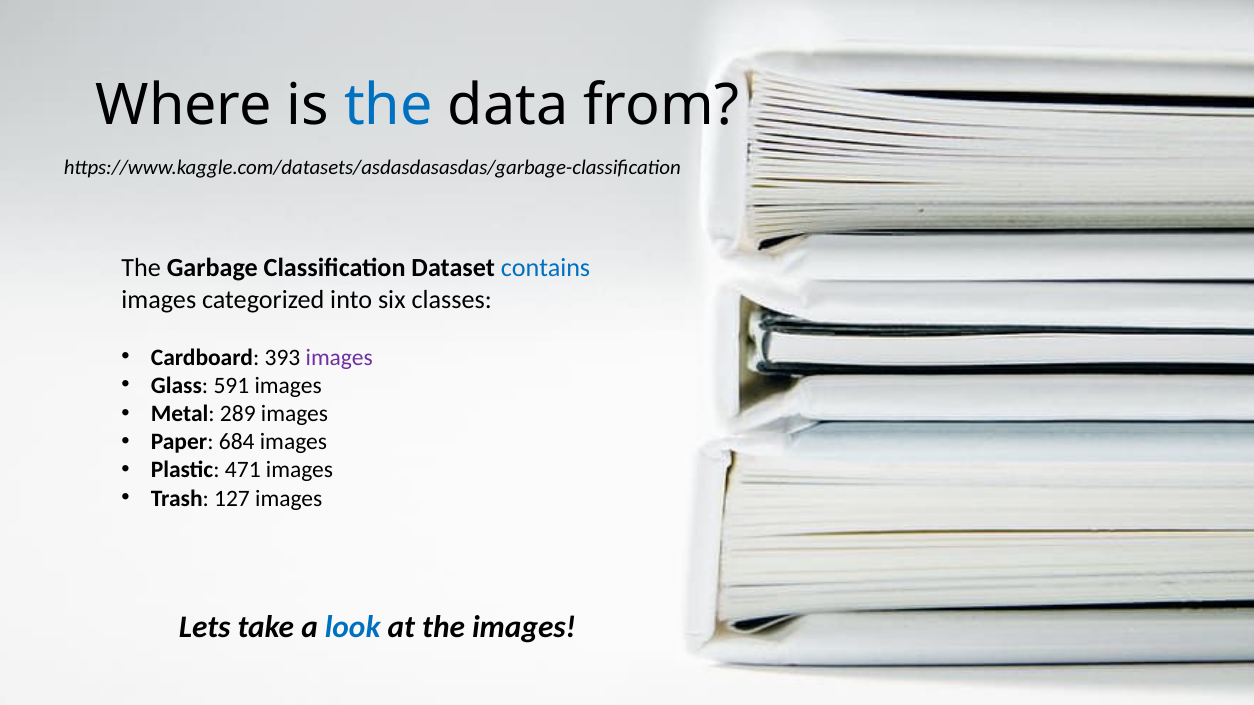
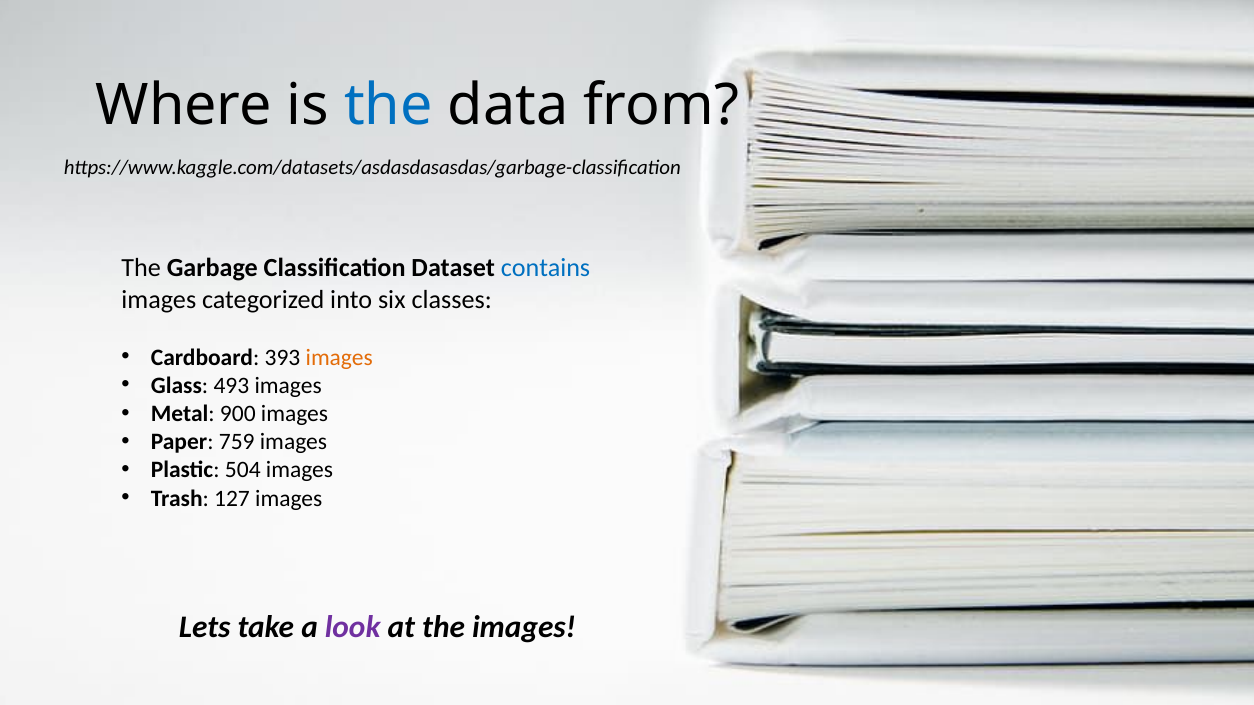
images at (339, 357) colour: purple -> orange
591: 591 -> 493
289: 289 -> 900
684: 684 -> 759
471: 471 -> 504
look colour: blue -> purple
